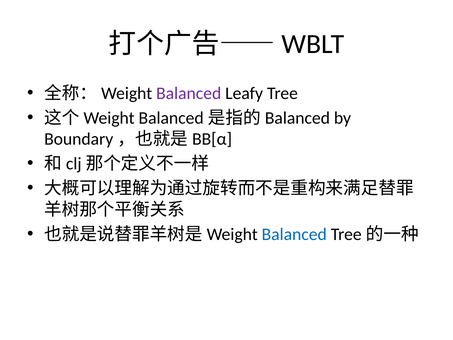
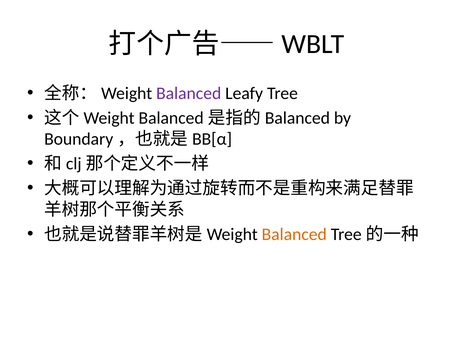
Balanced at (294, 234) colour: blue -> orange
